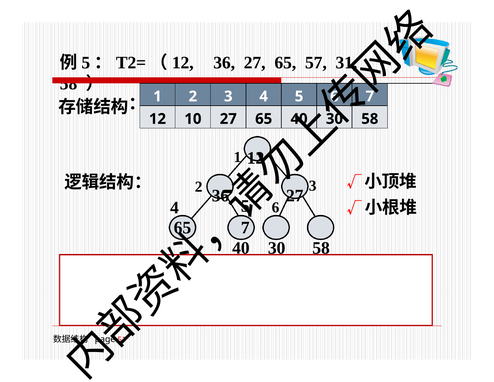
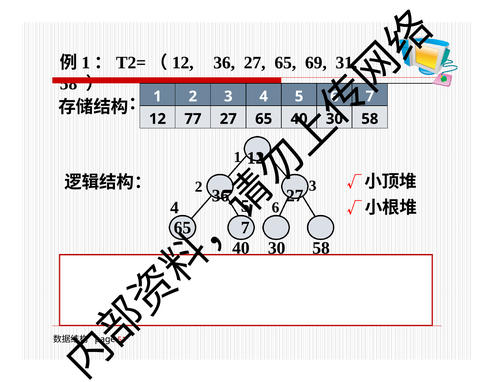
5 at (86, 63): 5 -> 1
57: 57 -> 69
10: 10 -> 77
